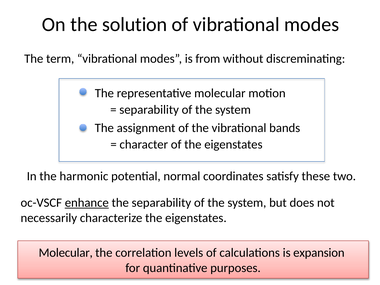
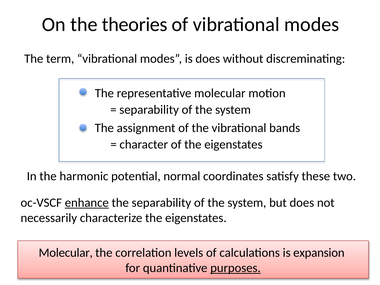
solution: solution -> theories
is from: from -> does
purposes underline: none -> present
